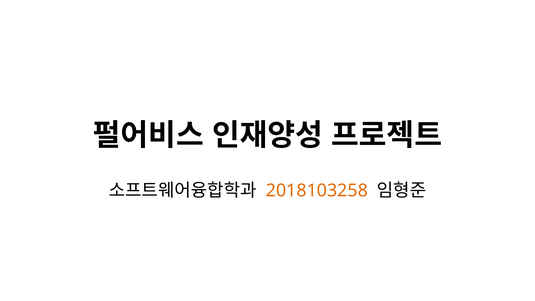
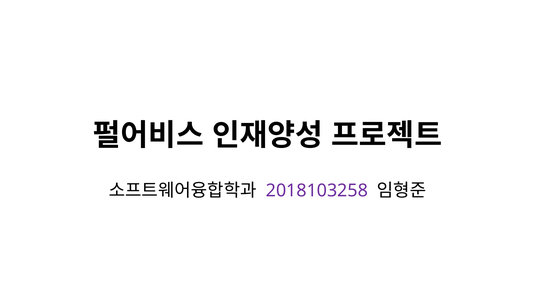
2018103258 colour: orange -> purple
